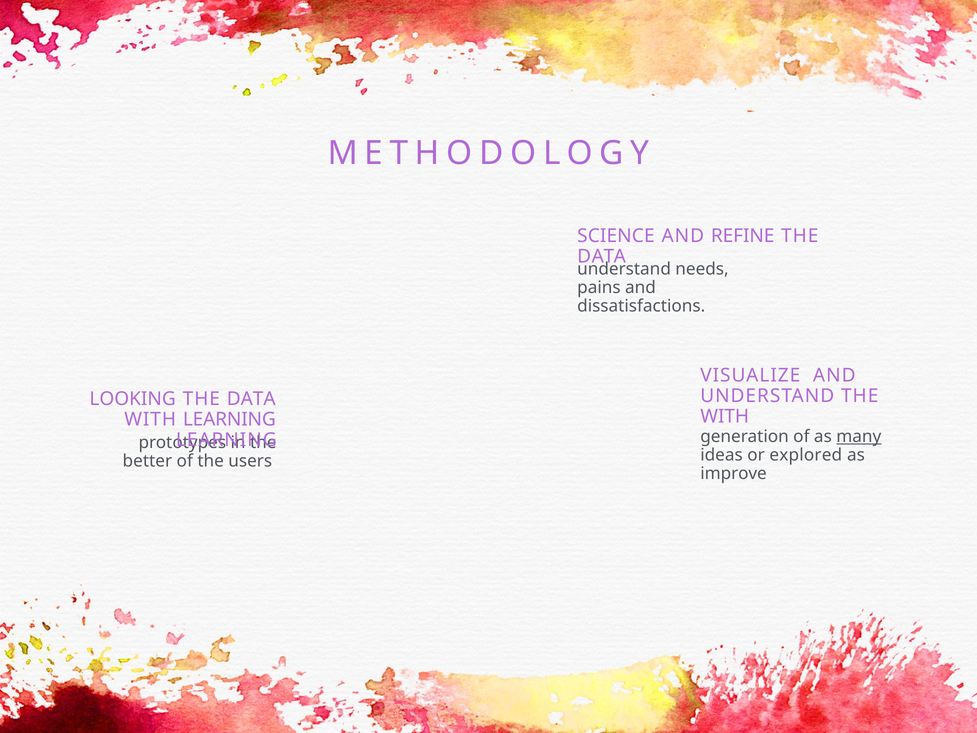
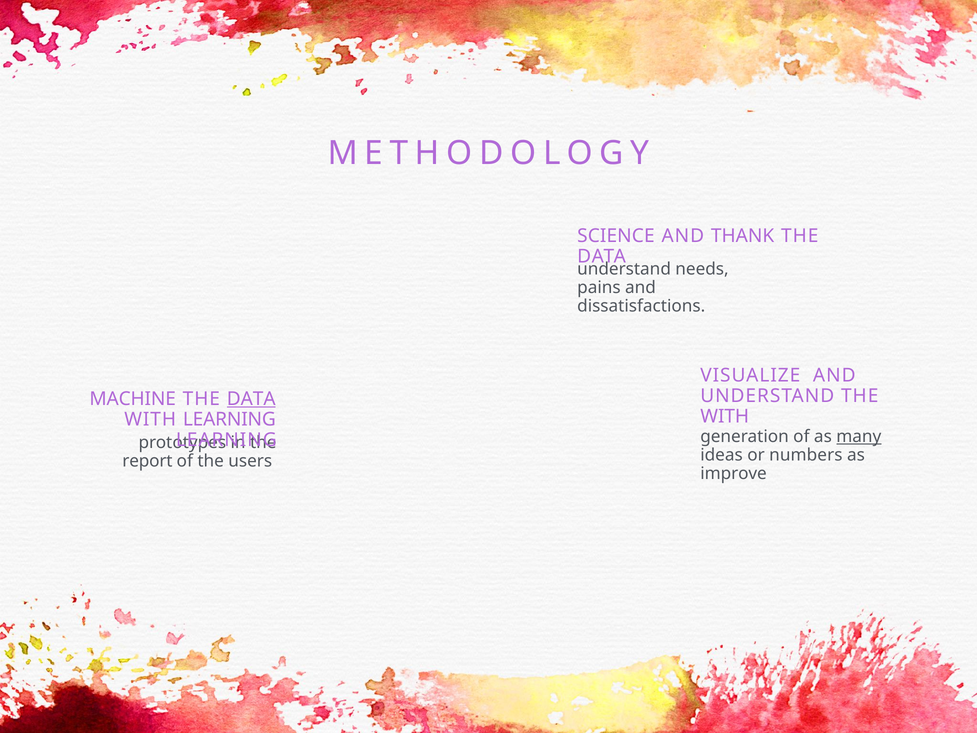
REFINE: REFINE -> THANK
LOOKING: LOOKING -> MACHINE
DATA at (251, 399) underline: none -> present
explored: explored -> numbers
better: better -> report
